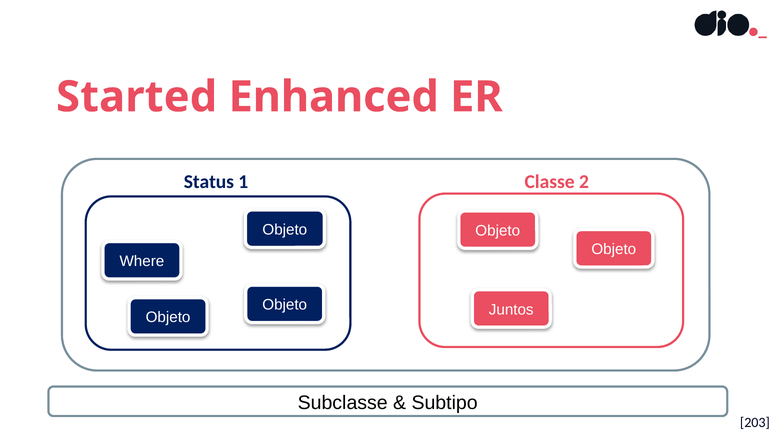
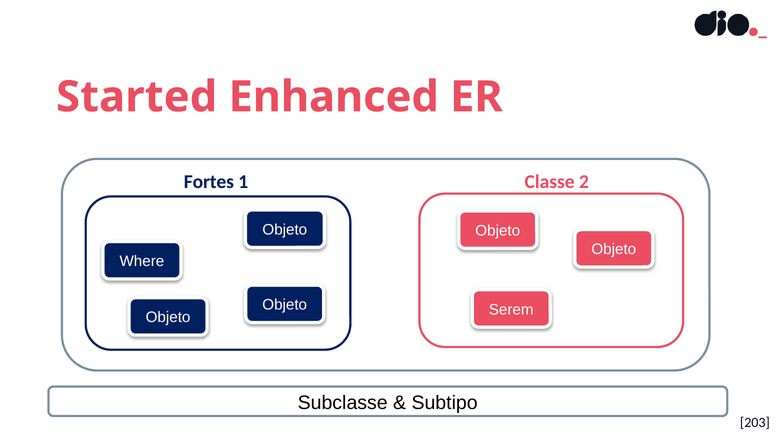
Status: Status -> Fortes
Juntos: Juntos -> Serem
